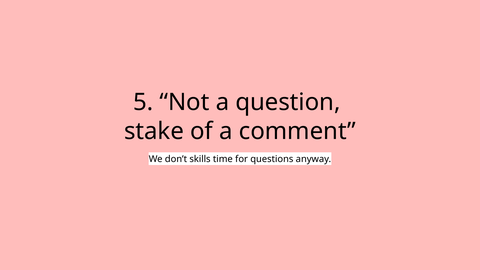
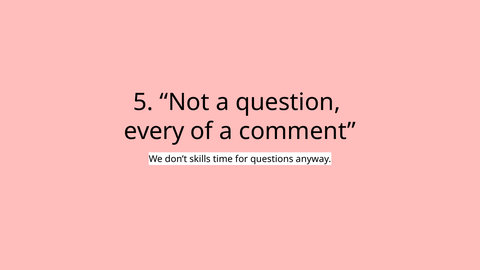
stake: stake -> every
